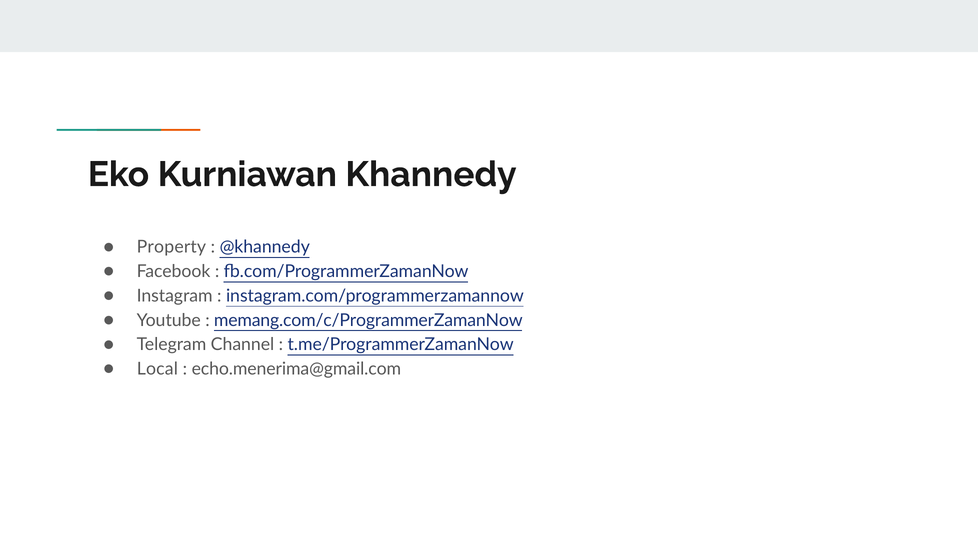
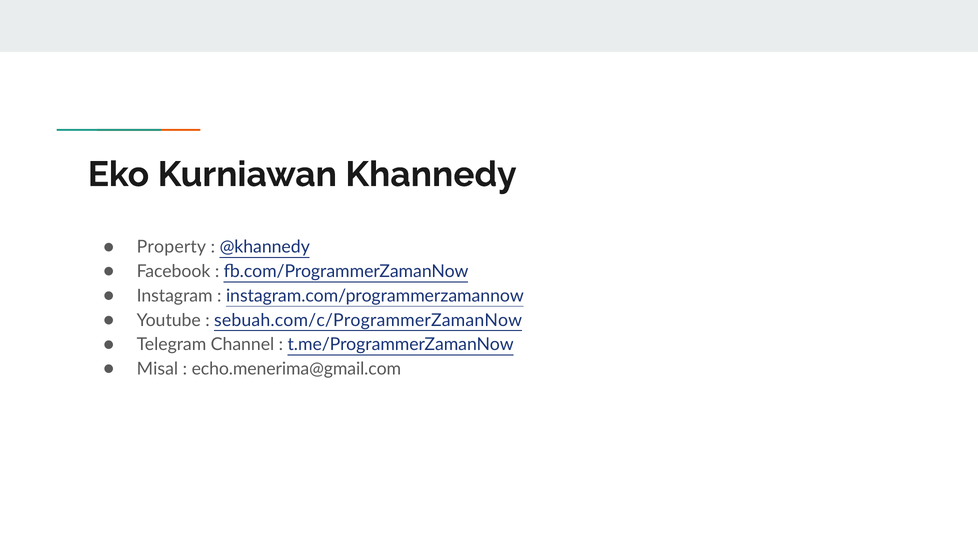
memang.com/c/ProgrammerZamanNow: memang.com/c/ProgrammerZamanNow -> sebuah.com/c/ProgrammerZamanNow
Local: Local -> Misal
